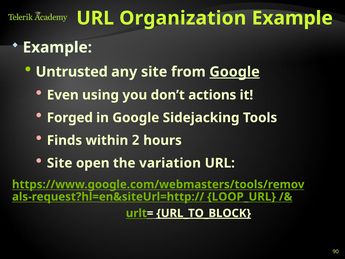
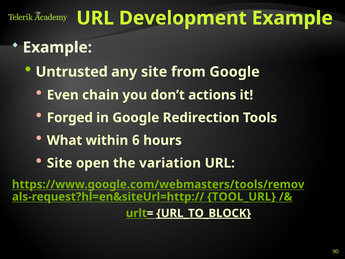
Organization: Organization -> Development
Google at (235, 72) underline: present -> none
using: using -> chain
Sidejacking: Sidejacking -> Redirection
Finds: Finds -> What
2: 2 -> 6
LOOP_URL: LOOP_URL -> TOOL_URL
